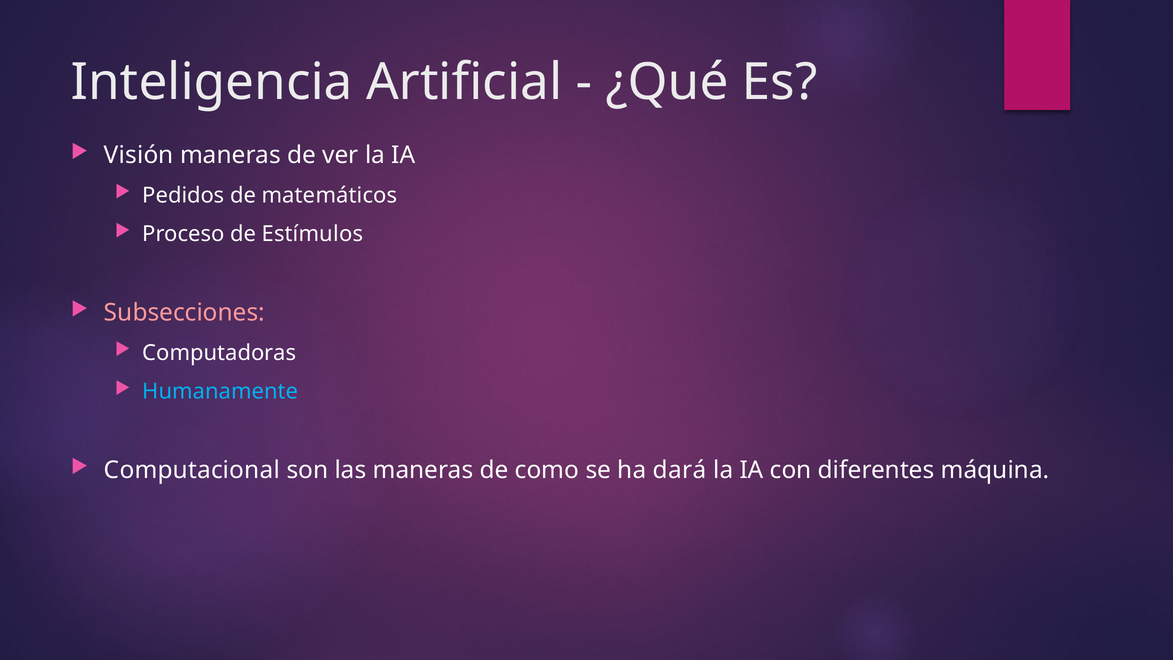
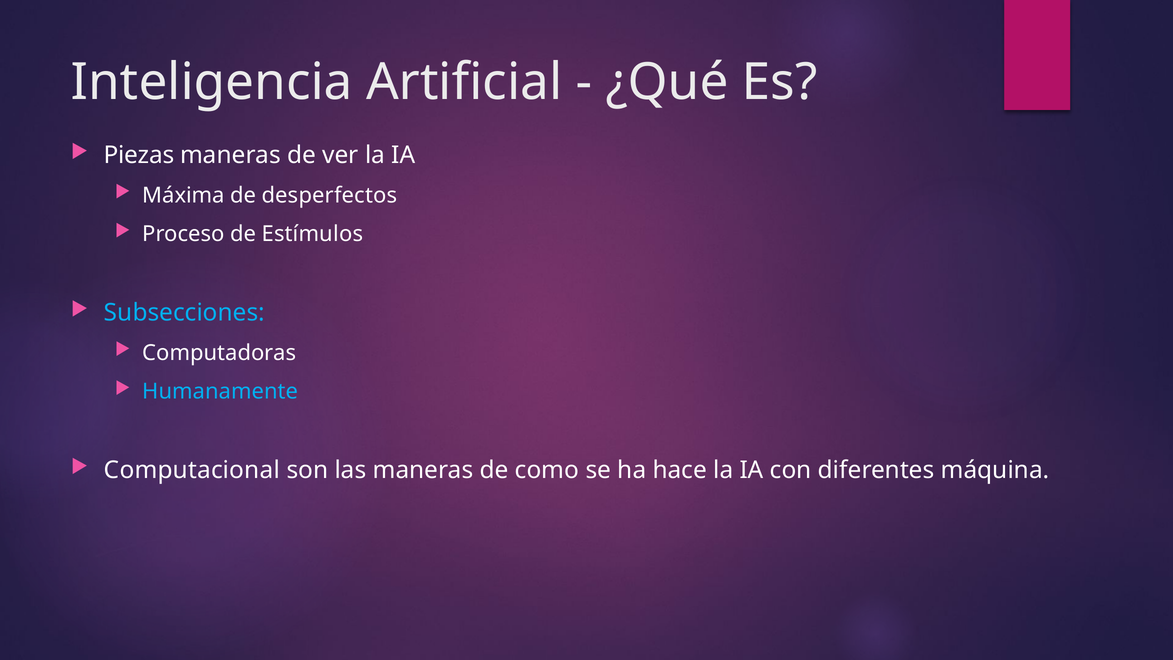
Visión: Visión -> Piezas
Pedidos: Pedidos -> Máxima
matemáticos: matemáticos -> desperfectos
Subsecciones colour: pink -> light blue
dará: dará -> hace
